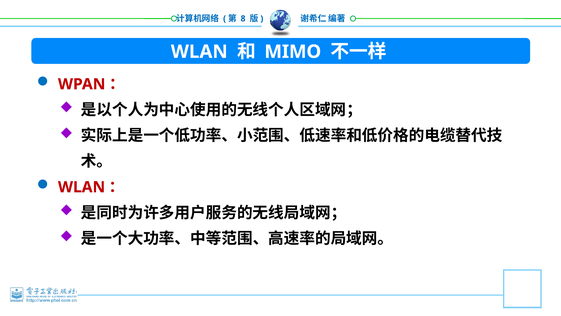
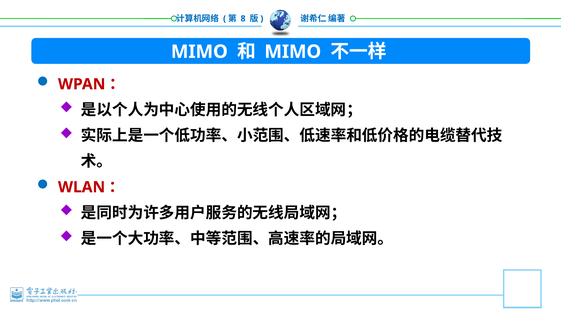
WLAN at (199, 52): WLAN -> MIMO
